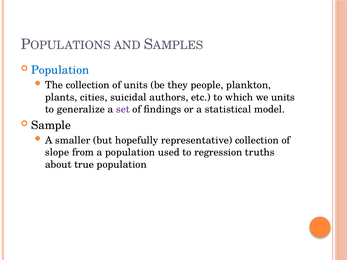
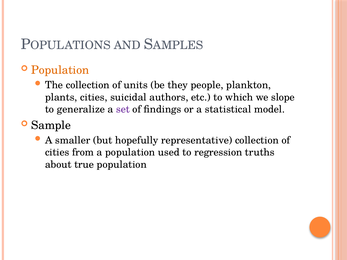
Population at (60, 70) colour: blue -> orange
we units: units -> slope
slope at (57, 152): slope -> cities
